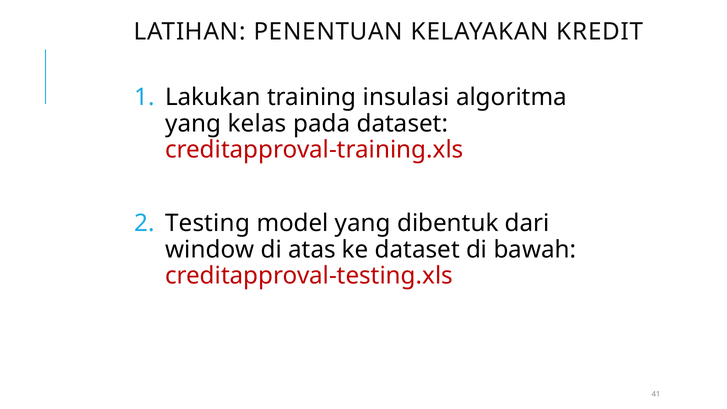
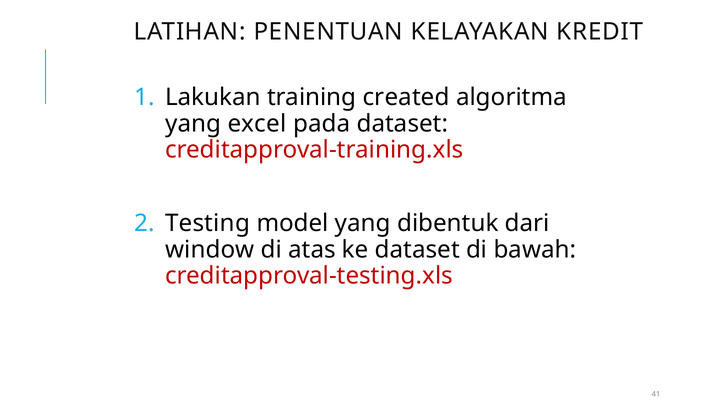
insulasi: insulasi -> created
kelas: kelas -> excel
